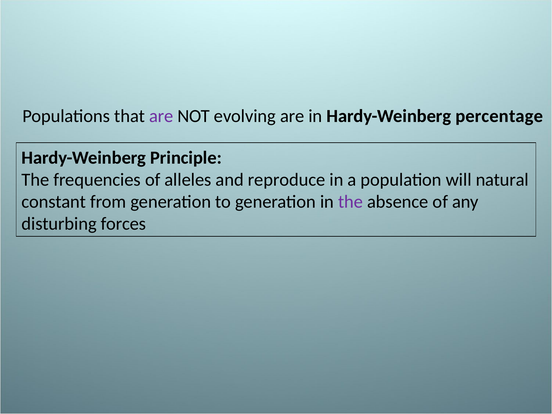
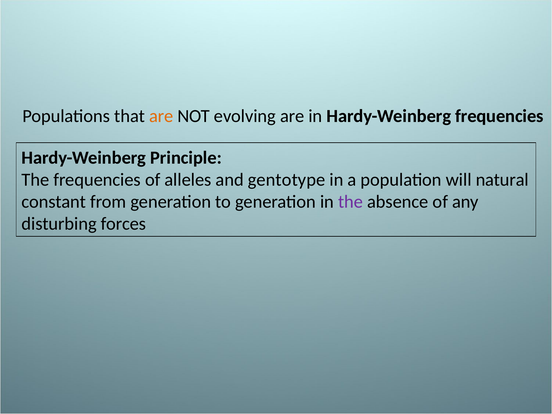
are at (161, 116) colour: purple -> orange
Hardy-Weinberg percentage: percentage -> frequencies
reproduce: reproduce -> gentotype
